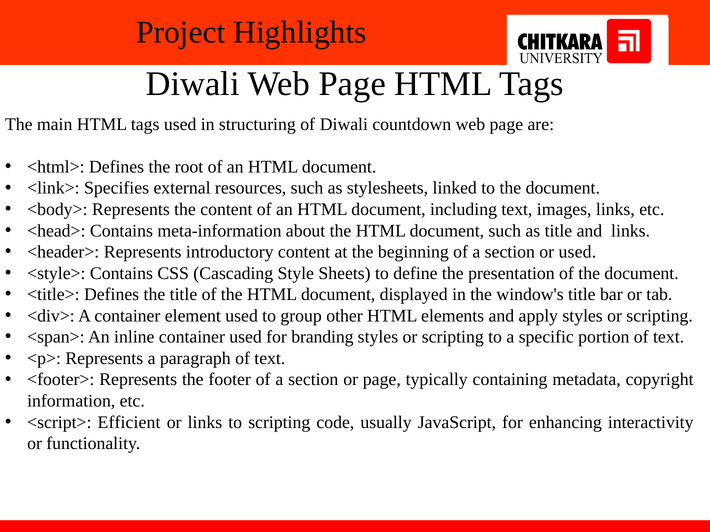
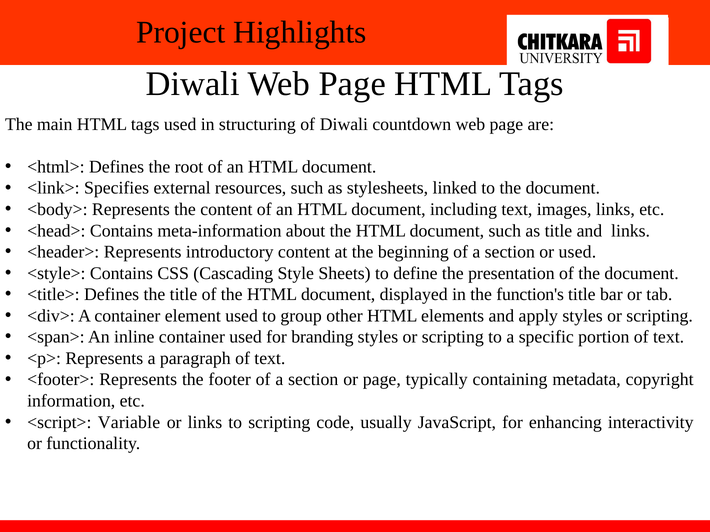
window's: window's -> function's
Efficient: Efficient -> Variable
